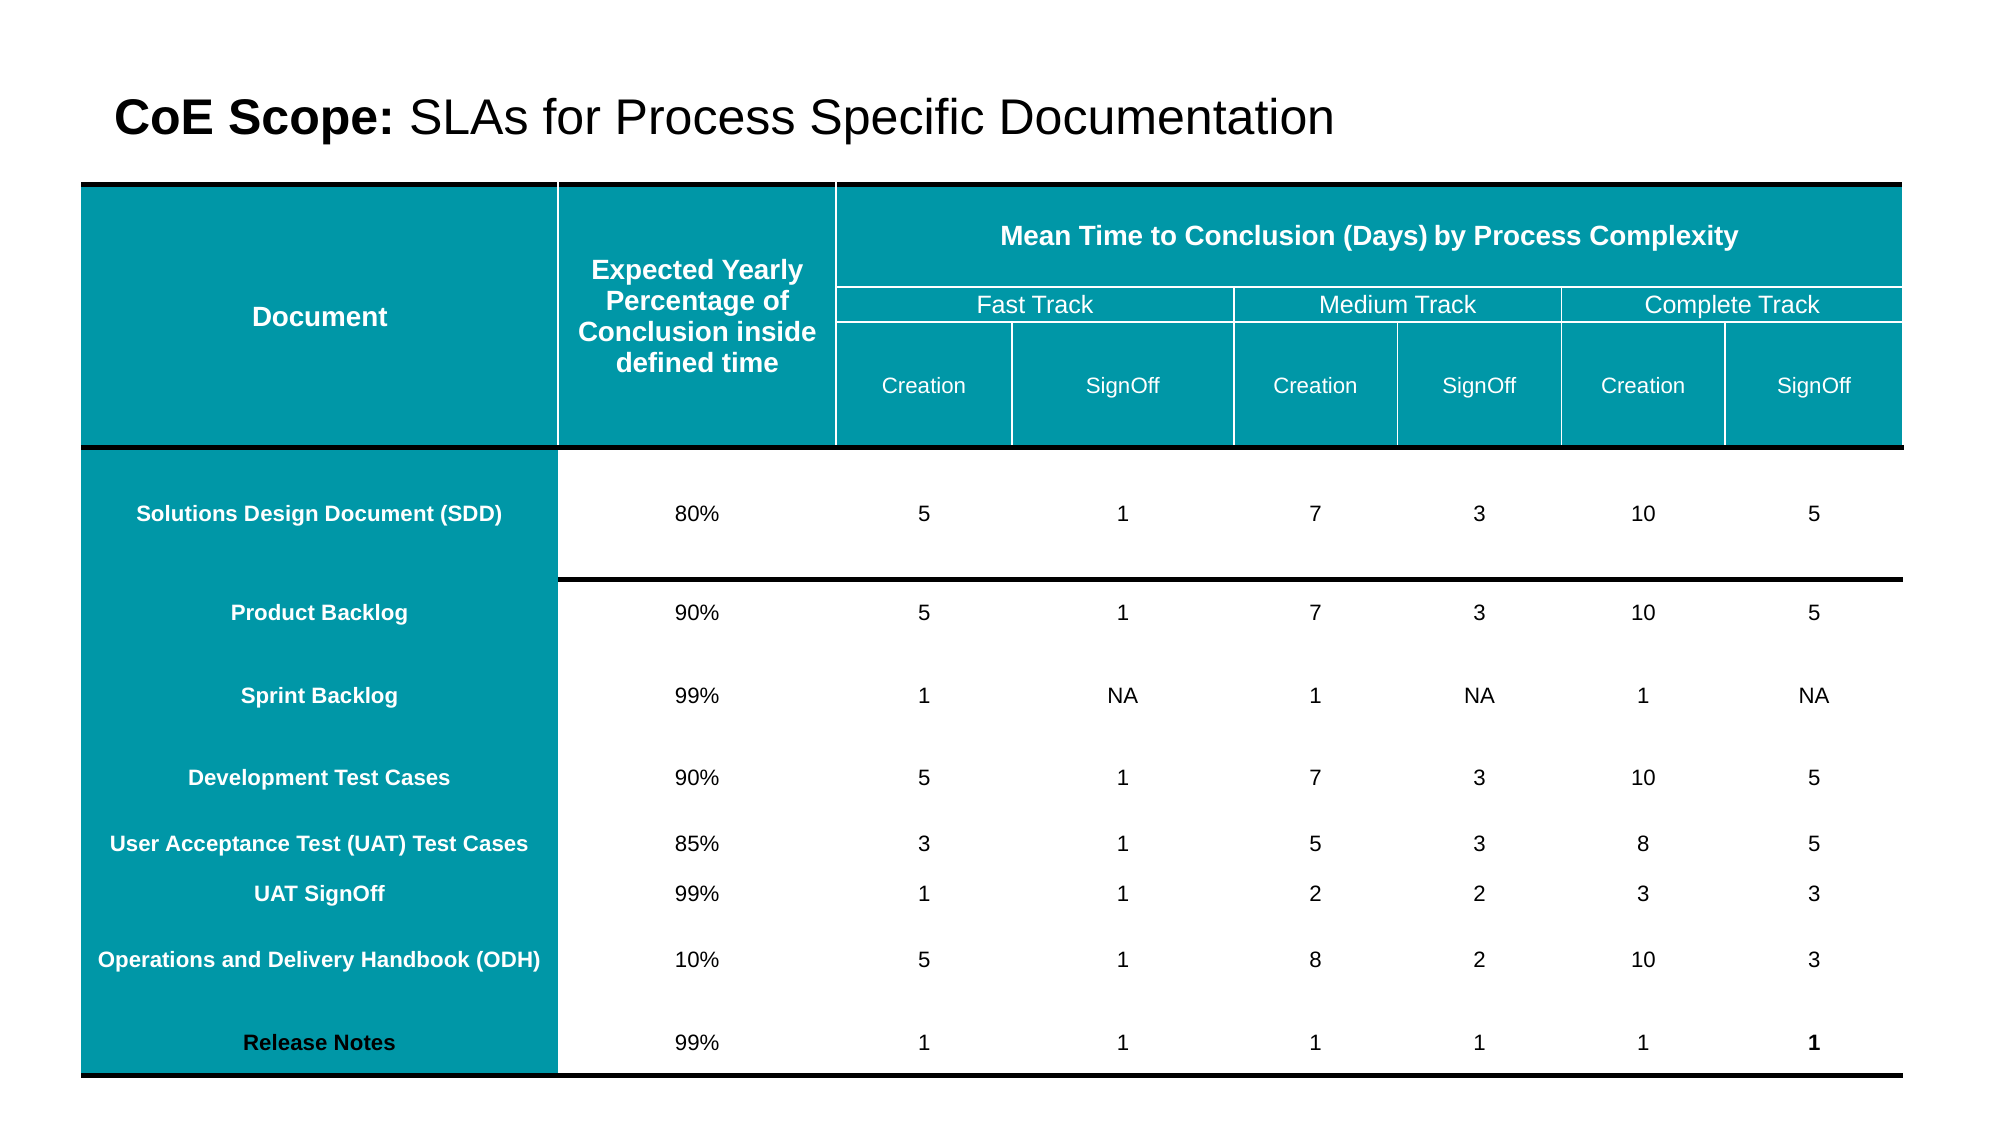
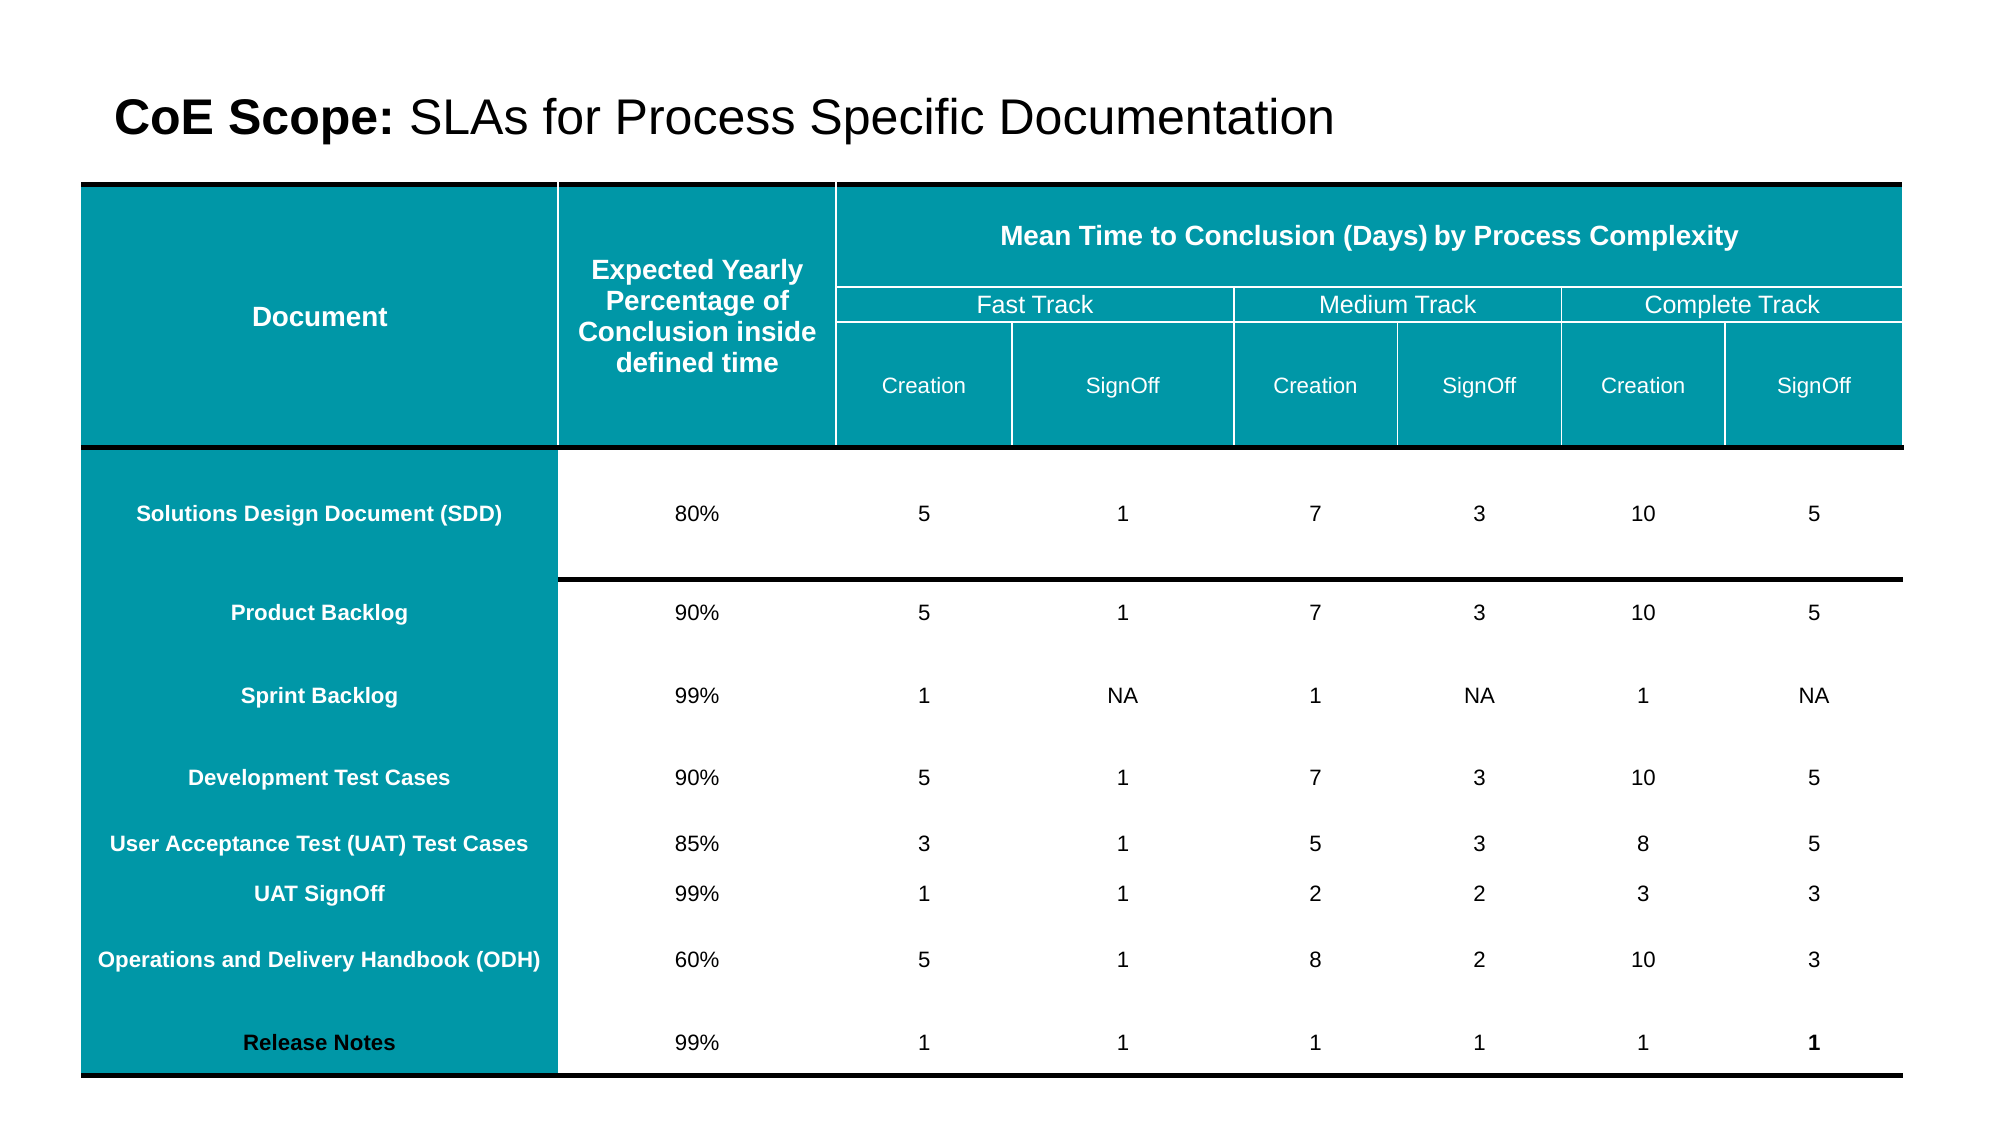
10%: 10% -> 60%
